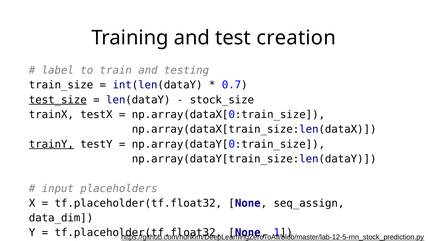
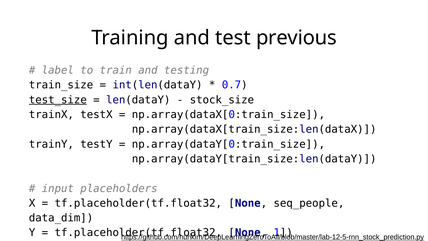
creation: creation -> previous
trainY underline: present -> none
seq_assign: seq_assign -> seq_people
